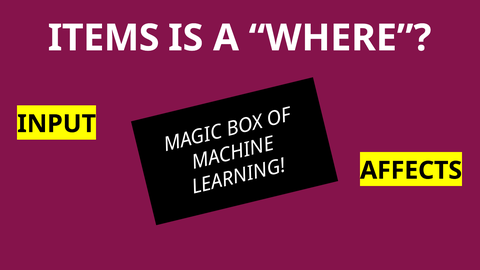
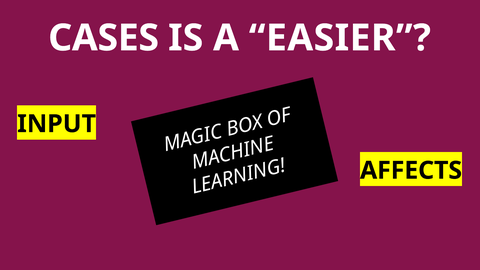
ITEMS: ITEMS -> CASES
WHERE: WHERE -> EASIER
